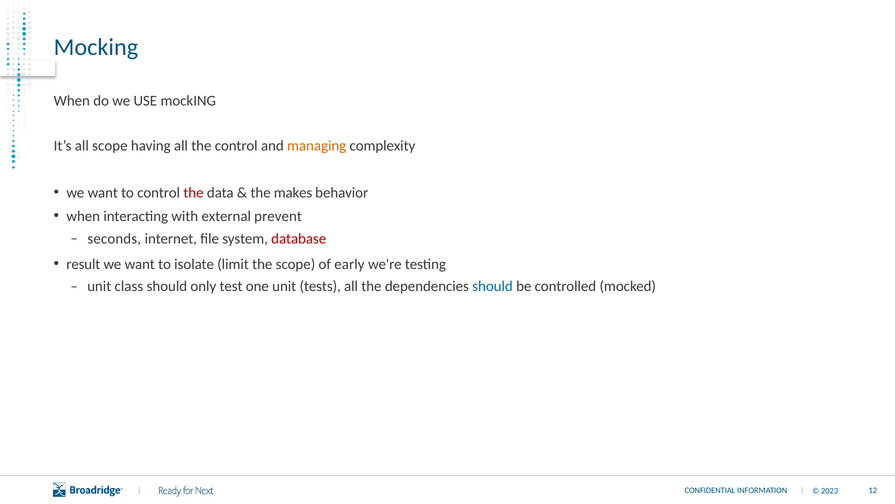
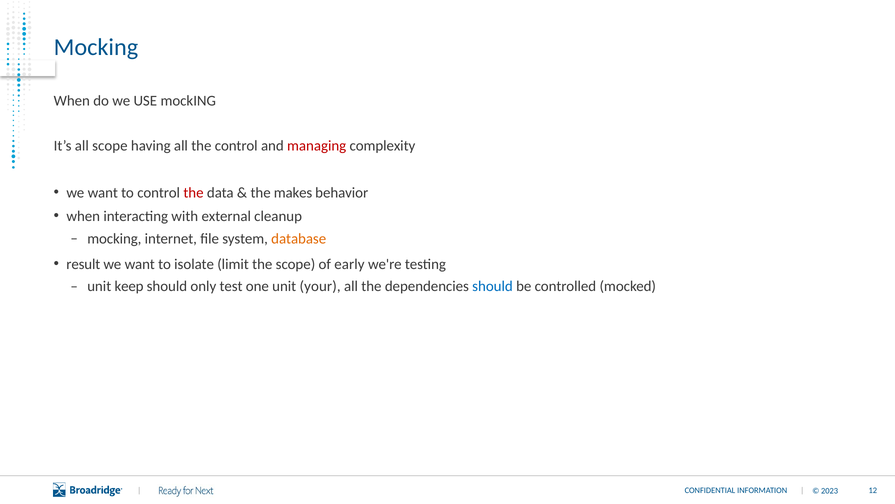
managing colour: orange -> red
prevent: prevent -> cleanup
seconds at (114, 238): seconds -> mocking
database colour: red -> orange
class: class -> keep
tests: tests -> your
